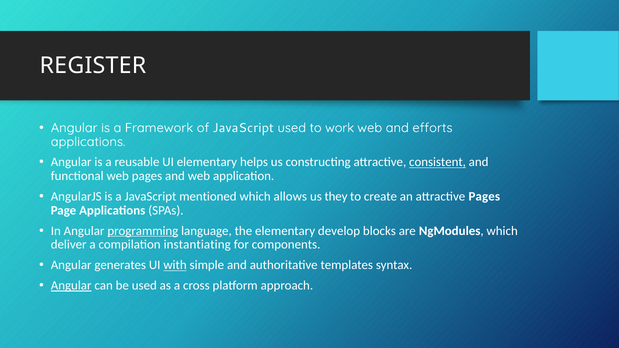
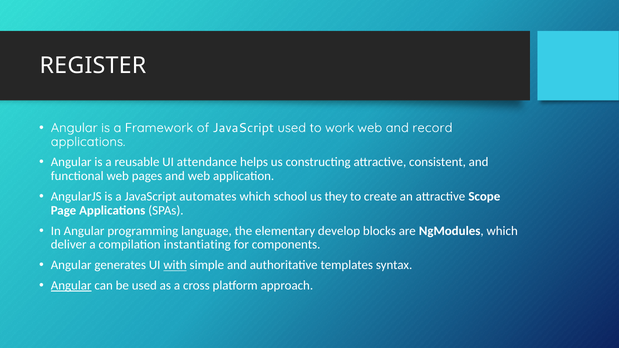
efforts: efforts -> record
UI elementary: elementary -> attendance
consistent underline: present -> none
mentioned: mentioned -> automates
allows: allows -> school
attractive Pages: Pages -> Scope
programming underline: present -> none
